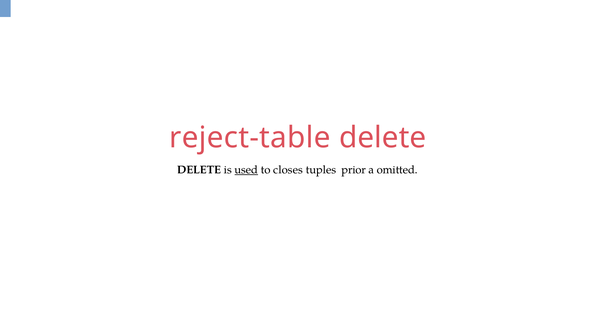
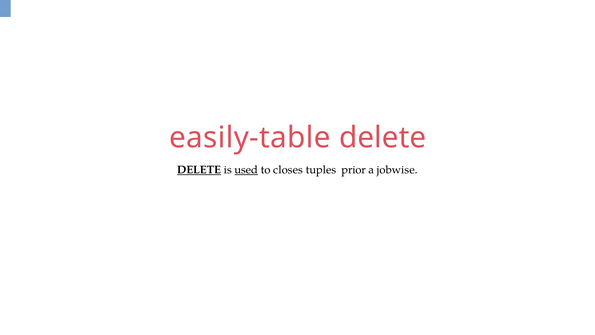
reject-table: reject-table -> easily-table
DELETE at (199, 170) underline: none -> present
omitted: omitted -> jobwise
